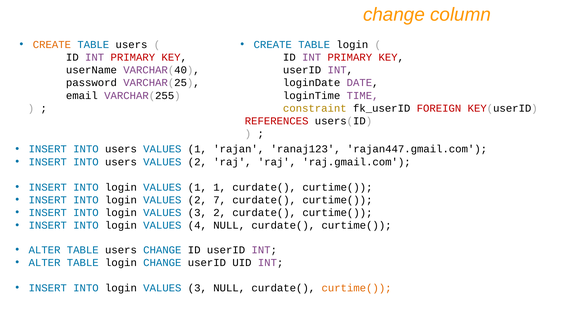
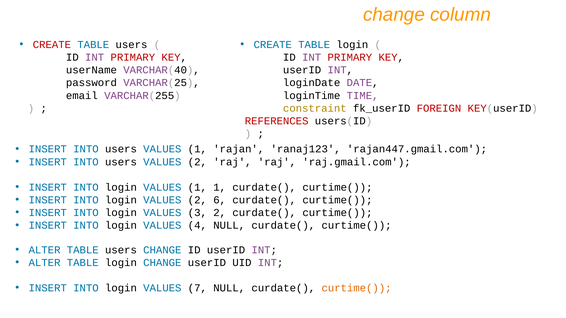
CREATE at (52, 45) colour: orange -> red
7: 7 -> 6
3 at (197, 288): 3 -> 7
